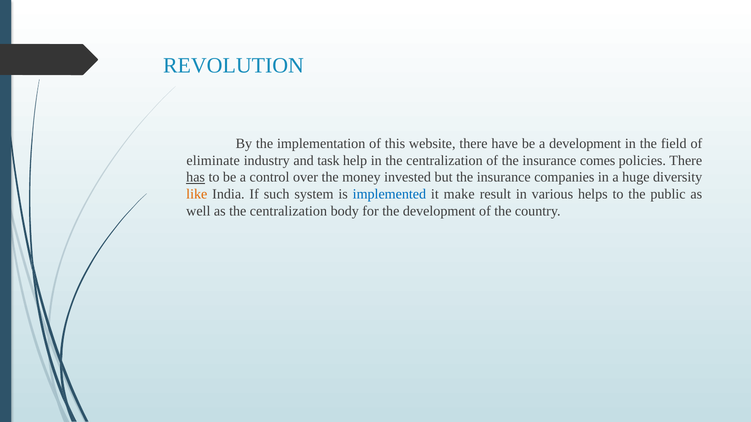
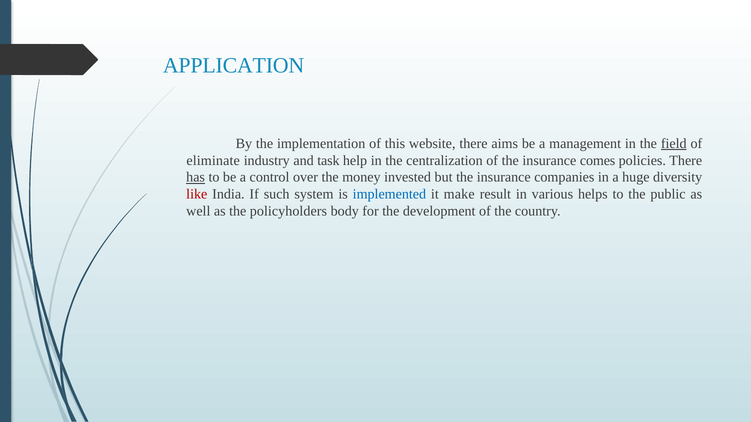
REVOLUTION: REVOLUTION -> APPLICATION
have: have -> aims
a development: development -> management
field underline: none -> present
like colour: orange -> red
as the centralization: centralization -> policyholders
